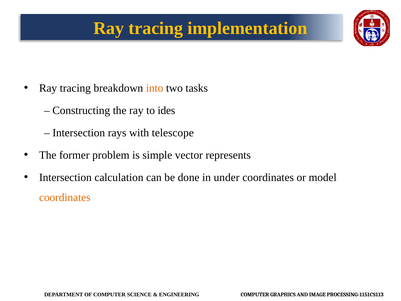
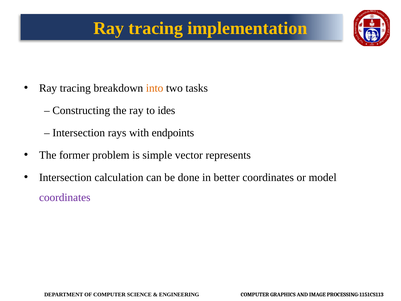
telescope: telescope -> endpoints
under: under -> better
coordinates at (65, 197) colour: orange -> purple
